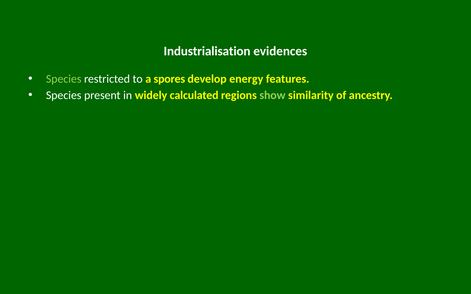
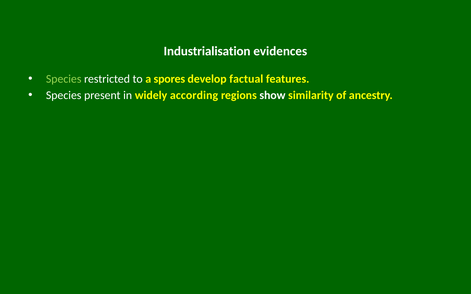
energy: energy -> factual
calculated: calculated -> according
show colour: light green -> white
